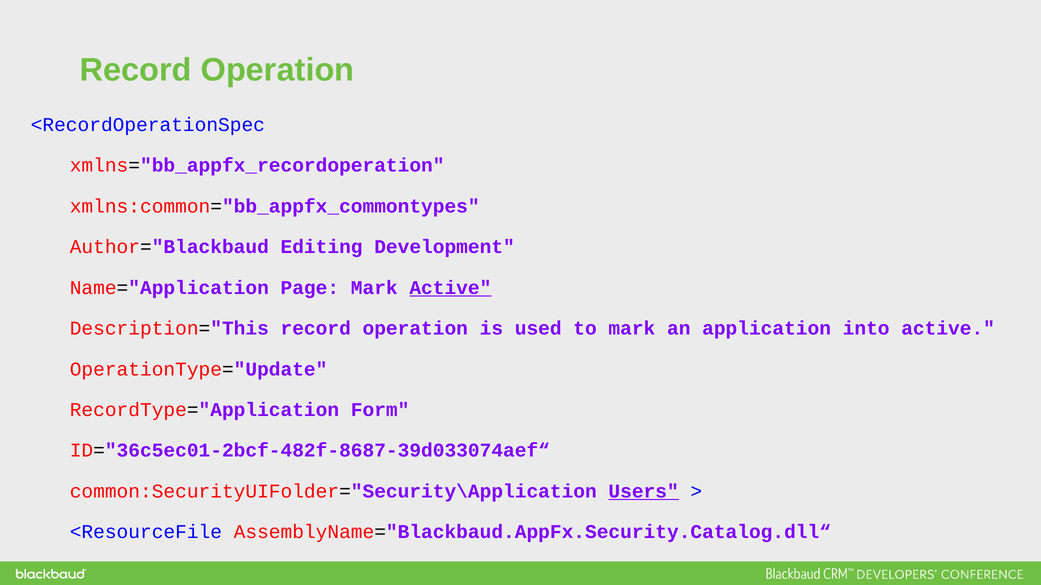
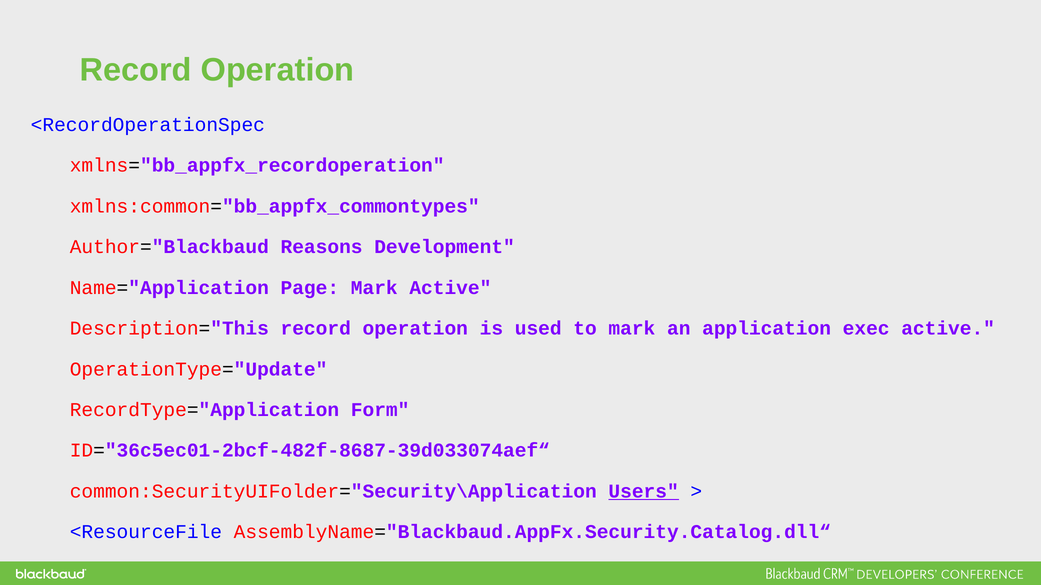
Editing: Editing -> Reasons
Active at (450, 288) underline: present -> none
into: into -> exec
